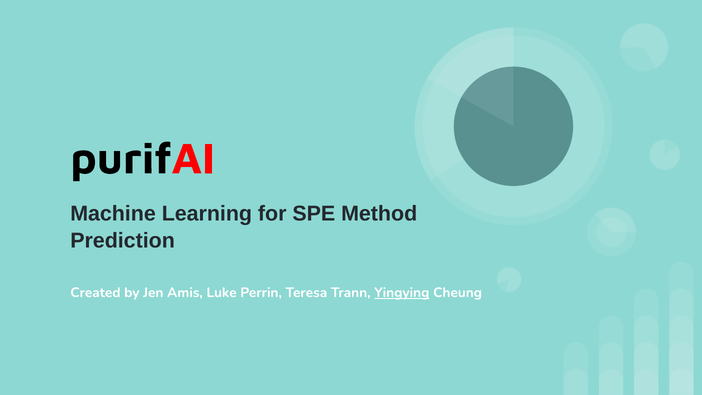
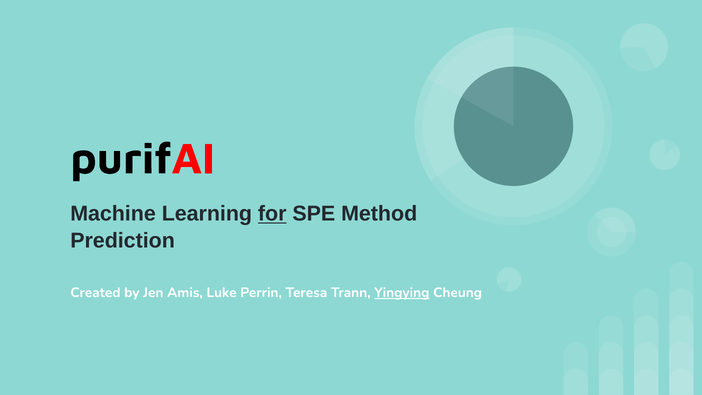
for underline: none -> present
